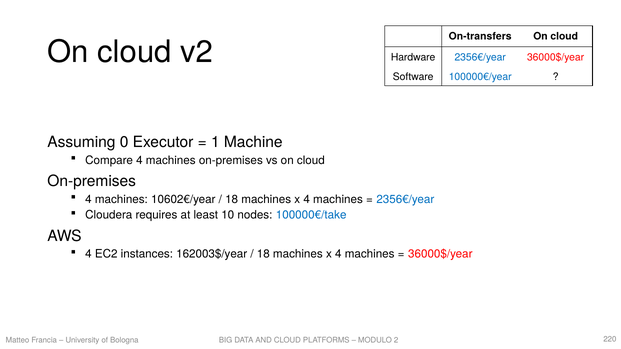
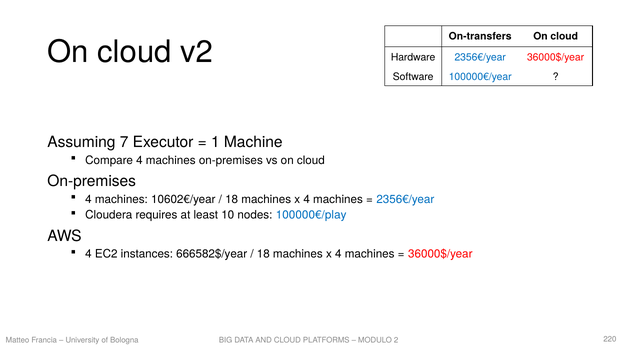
0: 0 -> 7
100000€/take: 100000€/take -> 100000€/play
162003$/year: 162003$/year -> 666582$/year
